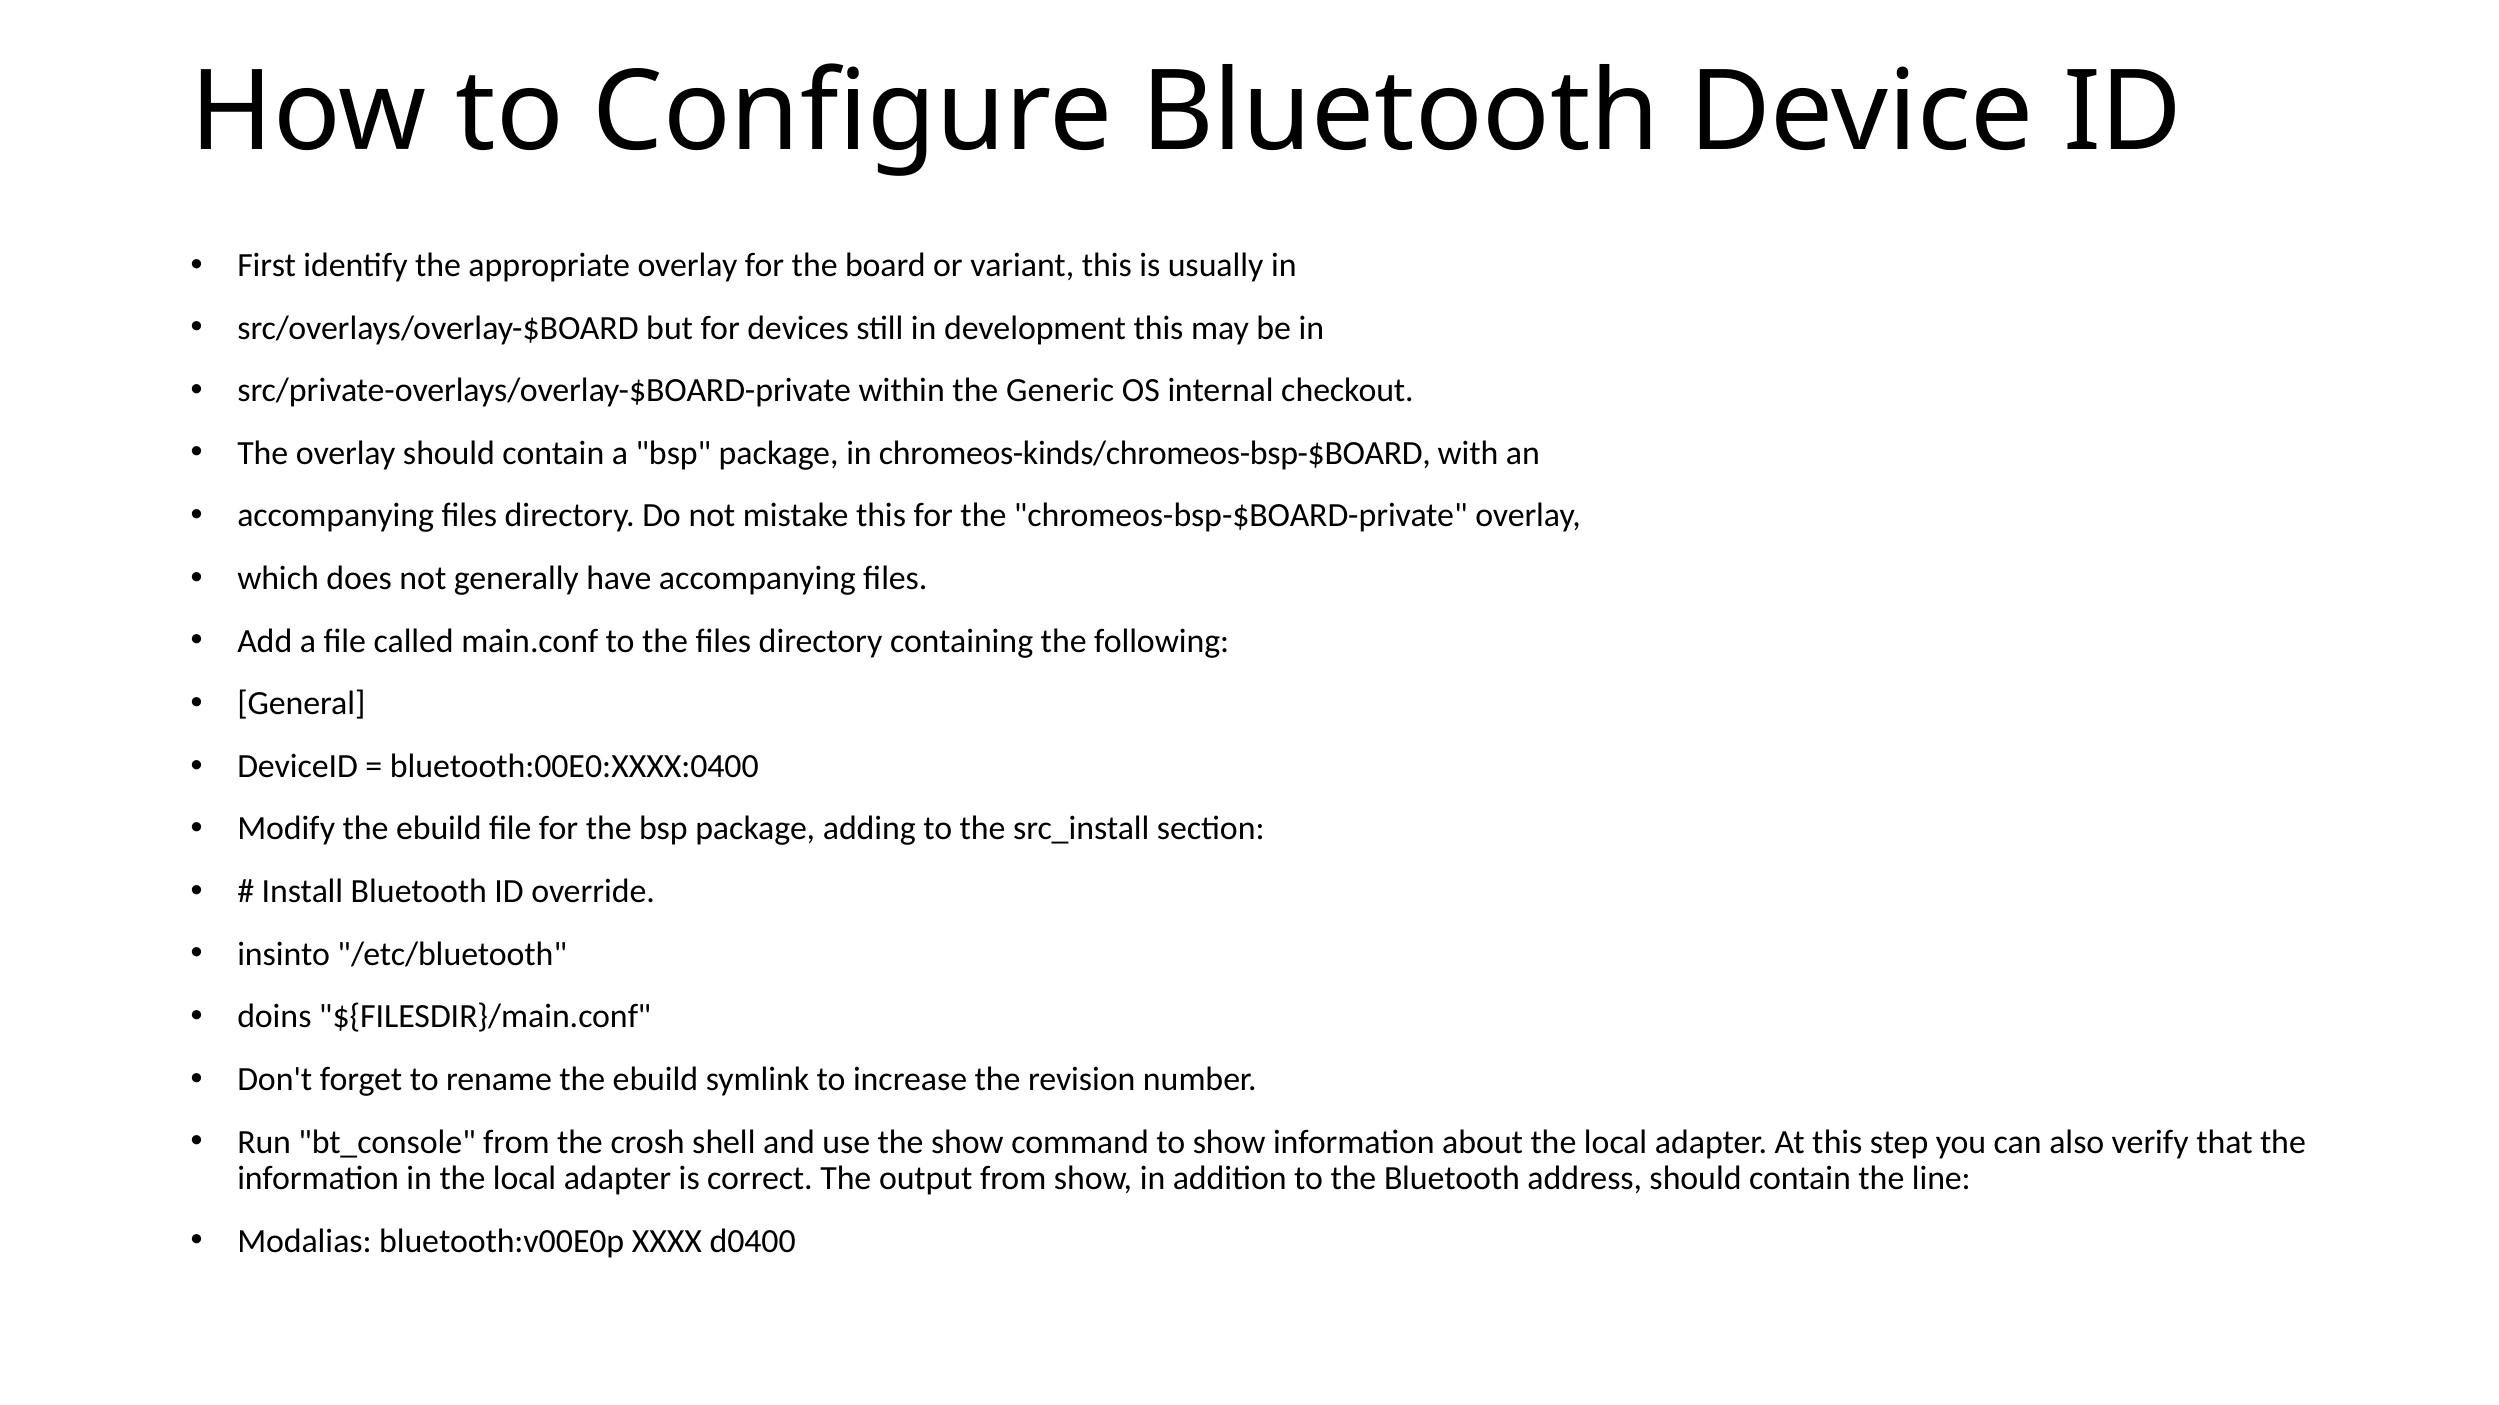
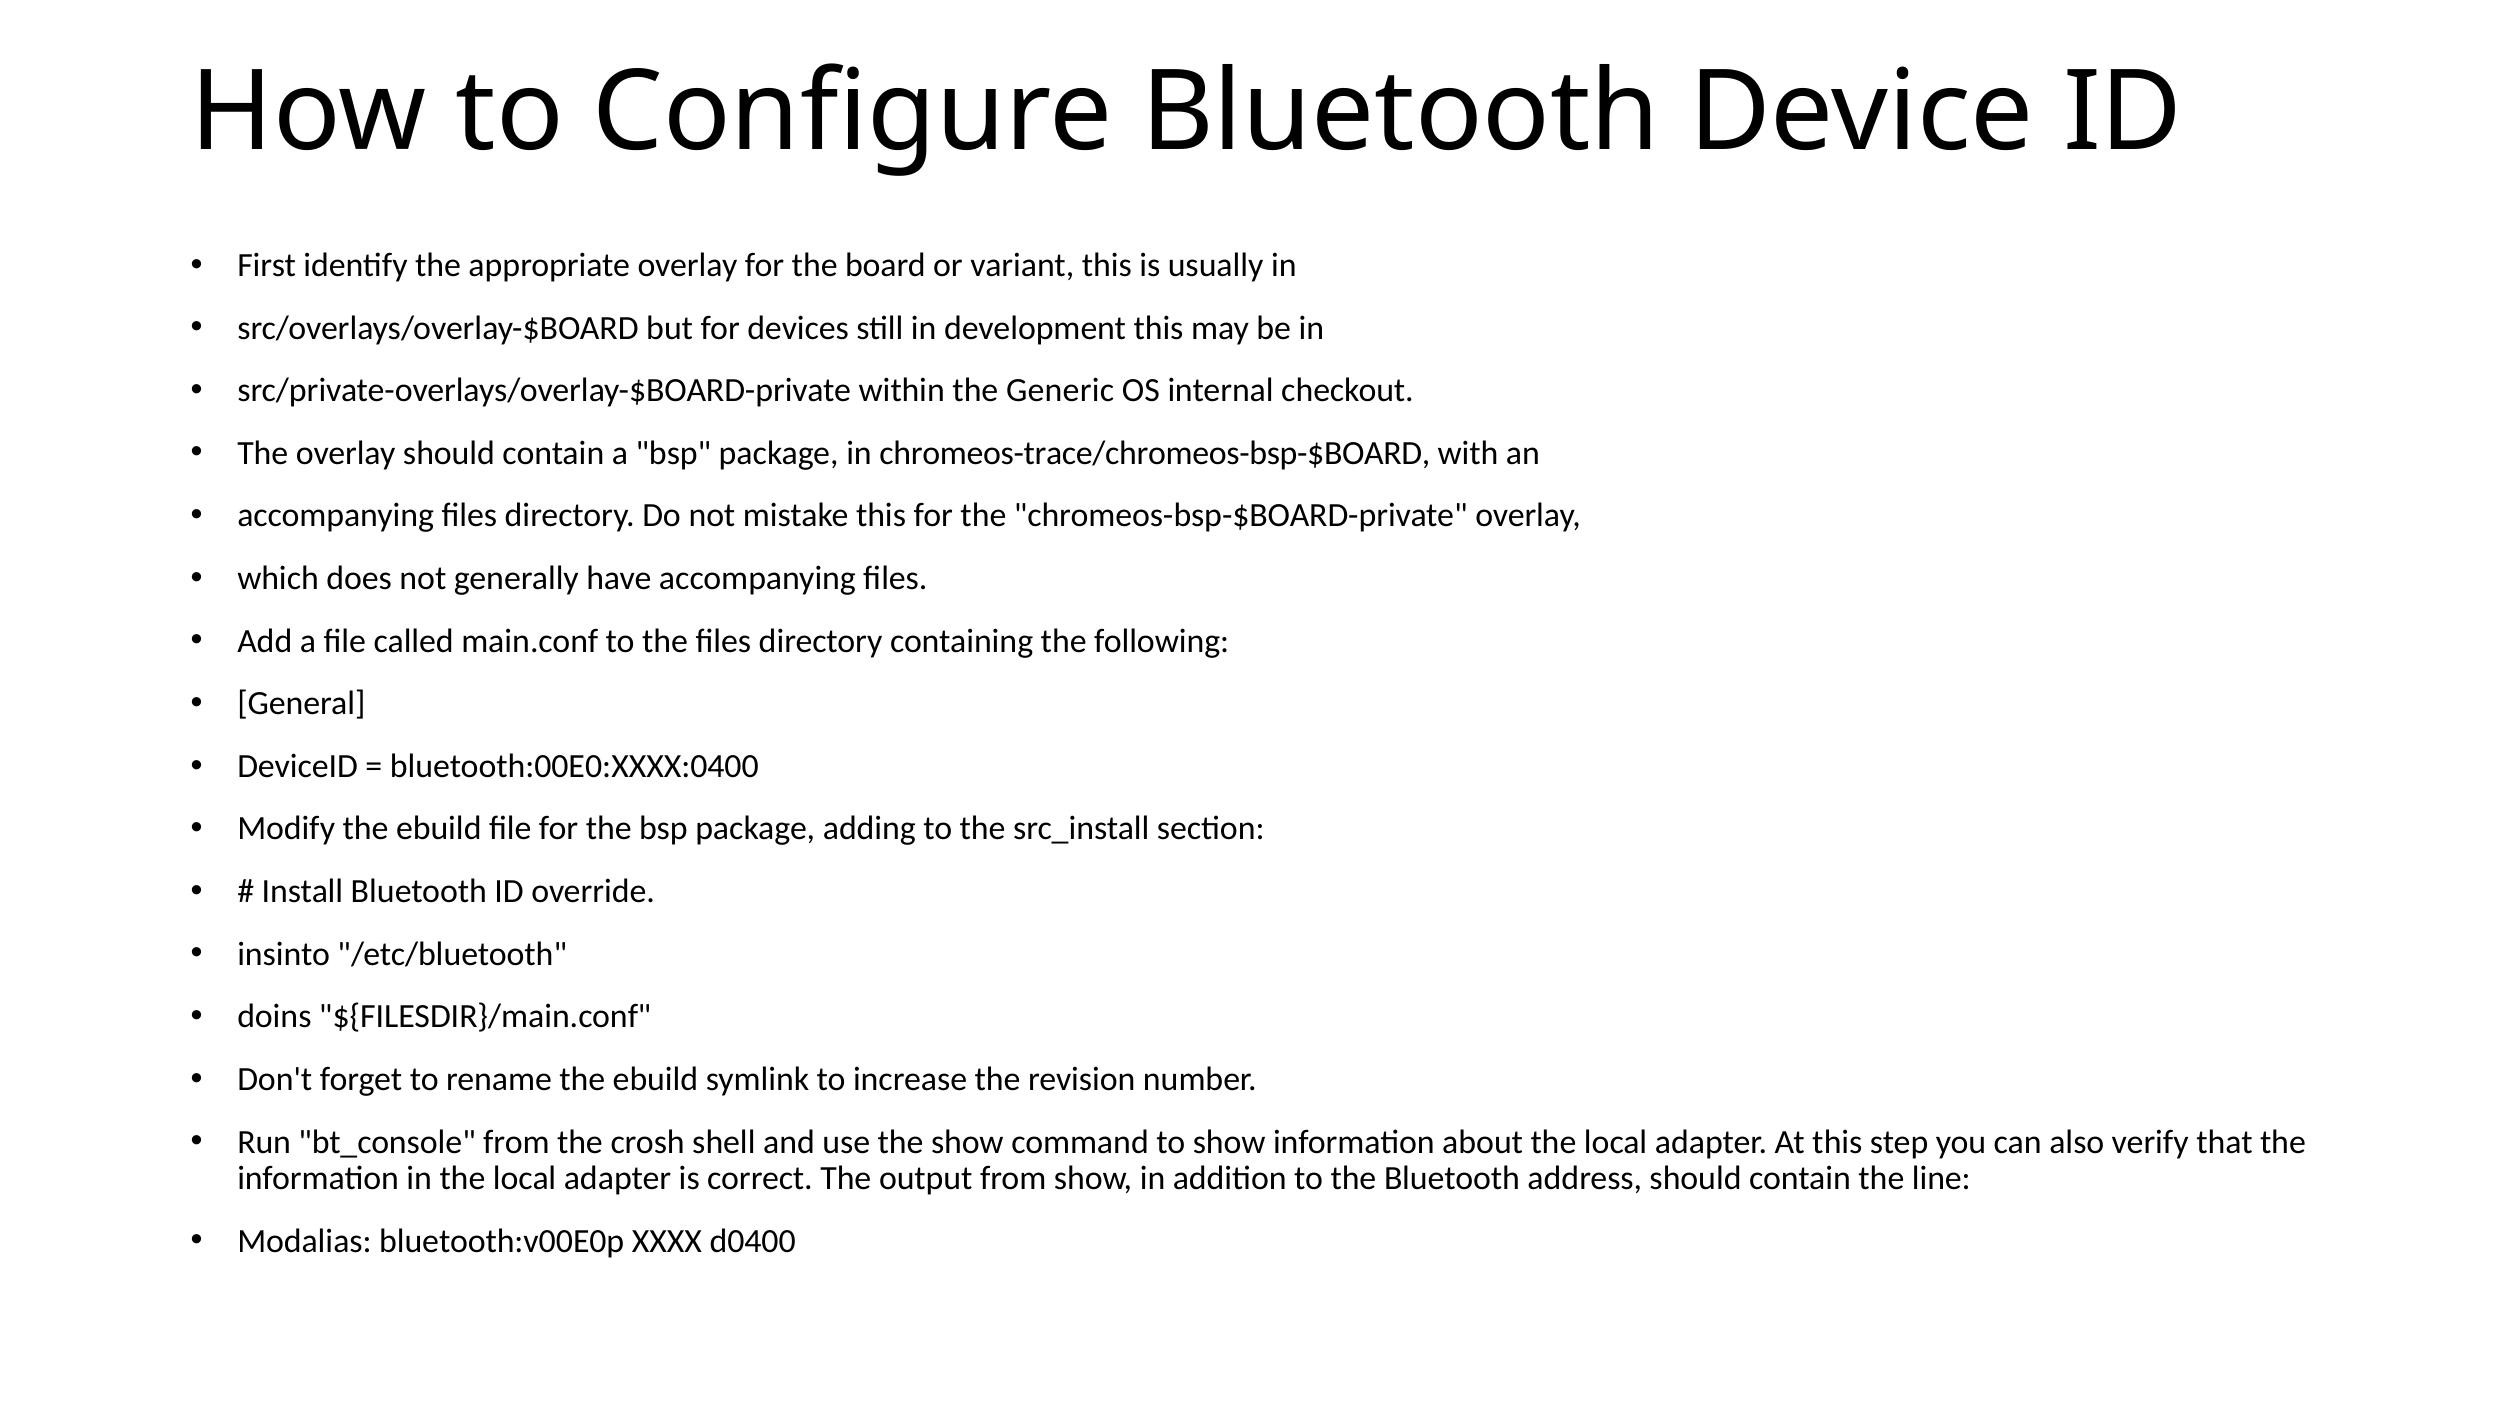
chromeos-kinds/chromeos-bsp-$BOARD: chromeos-kinds/chromeos-bsp-$BOARD -> chromeos-trace/chromeos-bsp-$BOARD
